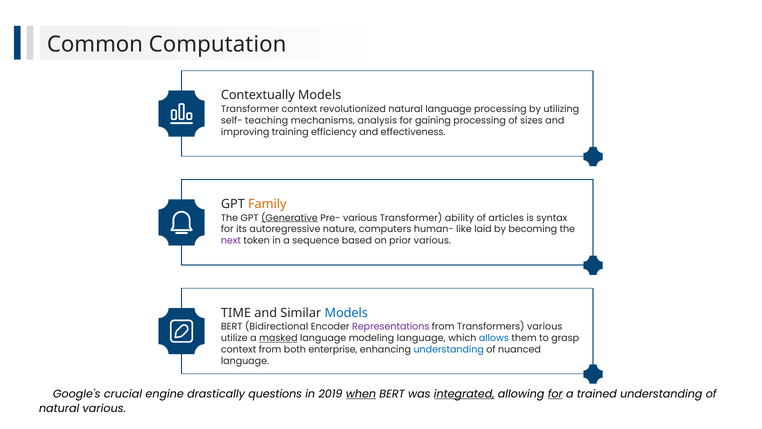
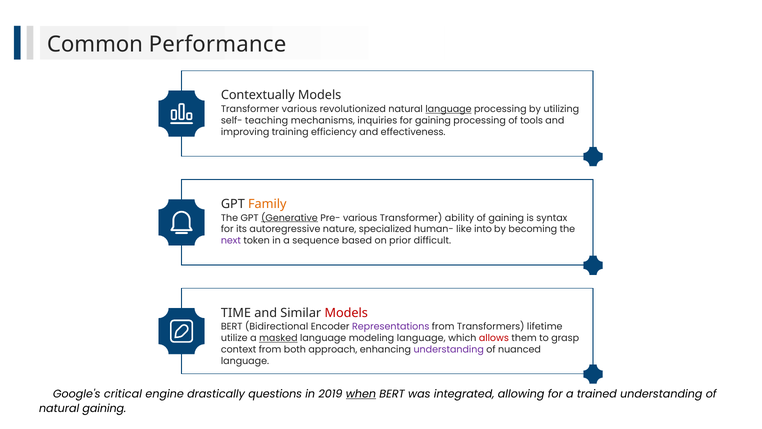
Computation: Computation -> Performance
Transformer context: context -> various
language at (448, 109) underline: none -> present
analysis: analysis -> inquiries
sizes: sizes -> tools
of articles: articles -> gaining
computers: computers -> specialized
laid: laid -> into
prior various: various -> difficult
Models at (346, 313) colour: blue -> red
Transformers various: various -> lifetime
allows colour: blue -> red
enterprise: enterprise -> approach
understanding at (449, 349) colour: blue -> purple
crucial: crucial -> critical
integrated underline: present -> none
for at (555, 394) underline: present -> none
natural various: various -> gaining
